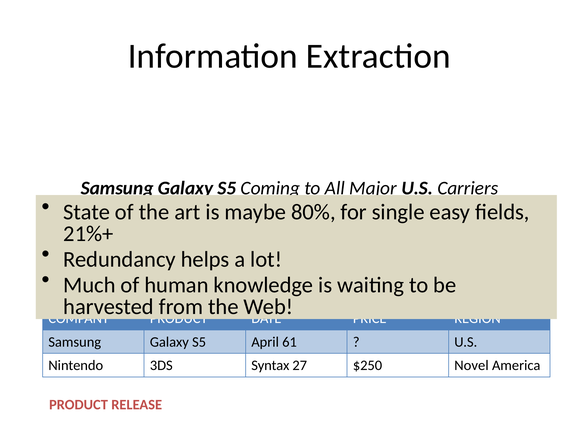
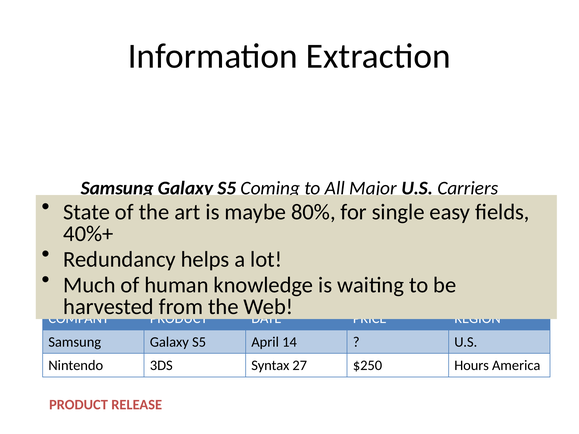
21%+: 21%+ -> 40%+
61: 61 -> 14
Novel: Novel -> Hours
